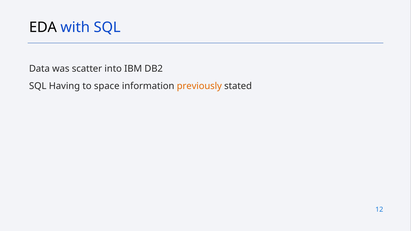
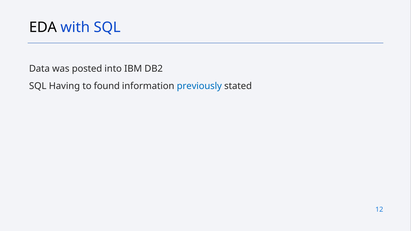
scatter: scatter -> posted
space: space -> found
previously colour: orange -> blue
